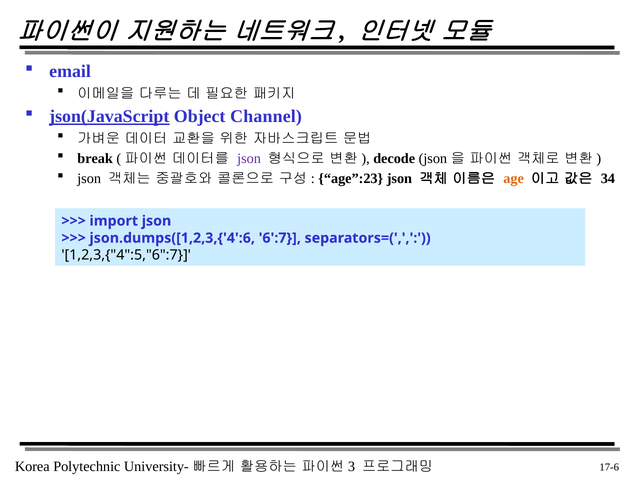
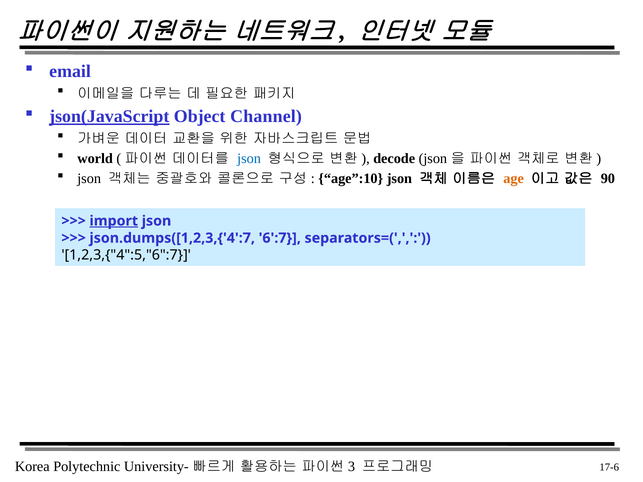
break: break -> world
json at (249, 159) colour: purple -> blue
age”:23: age”:23 -> age”:10
34: 34 -> 90
import underline: none -> present
json.dumps([1,2,3,{'4':6: json.dumps([1,2,3,{'4':6 -> json.dumps([1,2,3,{'4':7
